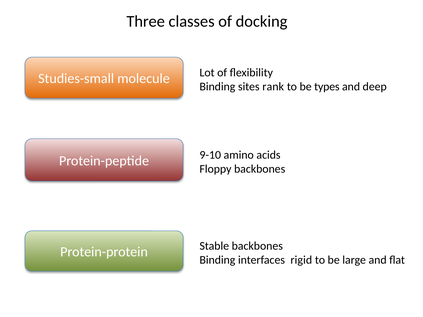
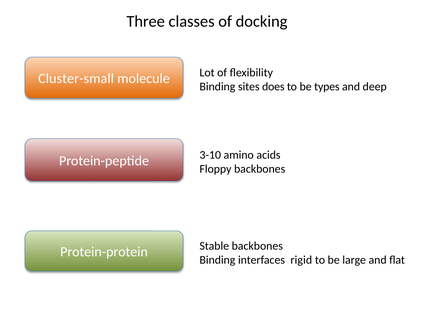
Studies-small: Studies-small -> Cluster-small
rank: rank -> does
9-10: 9-10 -> 3-10
